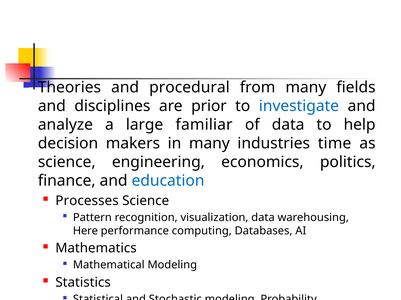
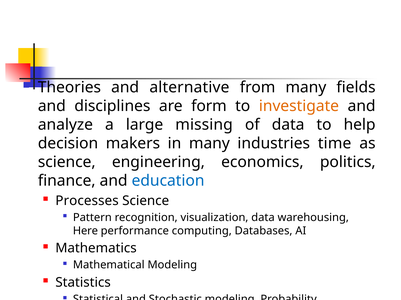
procedural: procedural -> alternative
prior: prior -> form
investigate colour: blue -> orange
familiar: familiar -> missing
